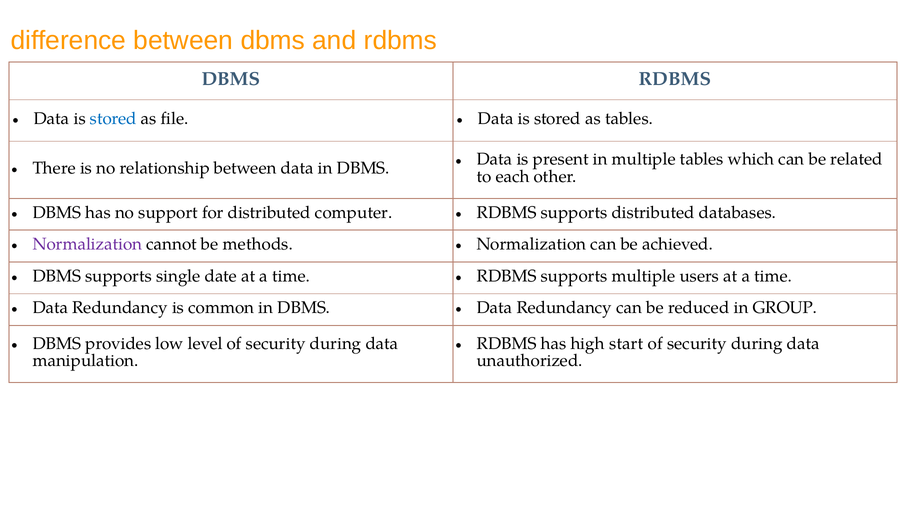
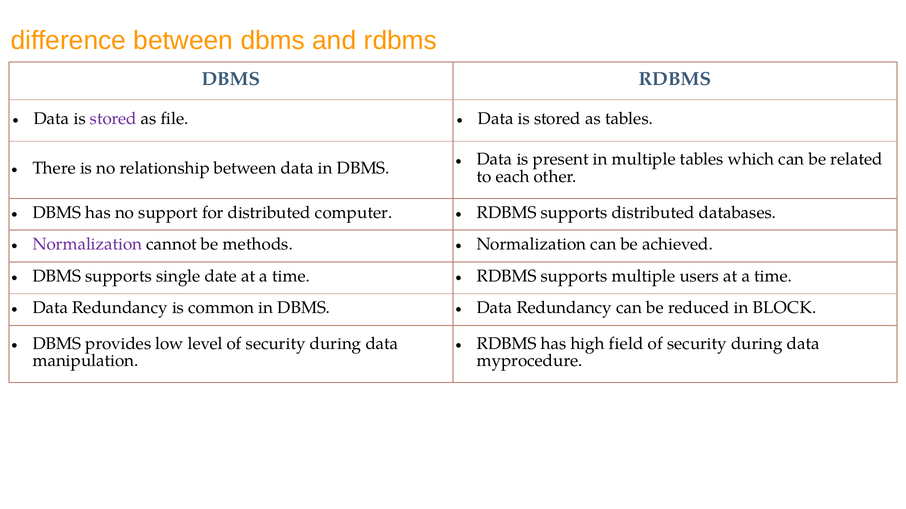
stored at (113, 119) colour: blue -> purple
GROUP: GROUP -> BLOCK
start: start -> field
unauthorized: unauthorized -> myprocedure
